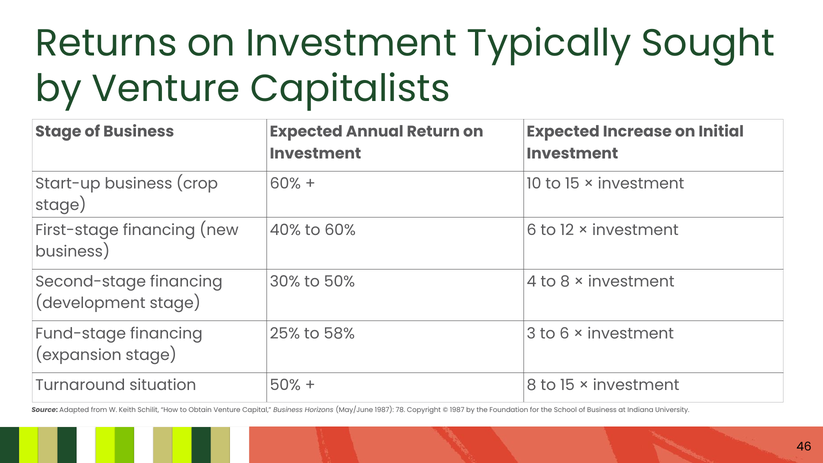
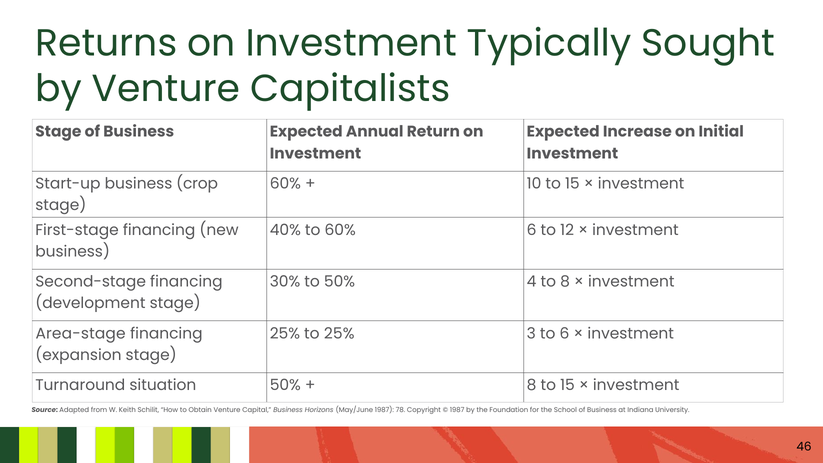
Fund-stage: Fund-stage -> Area-stage
to 58%: 58% -> 25%
